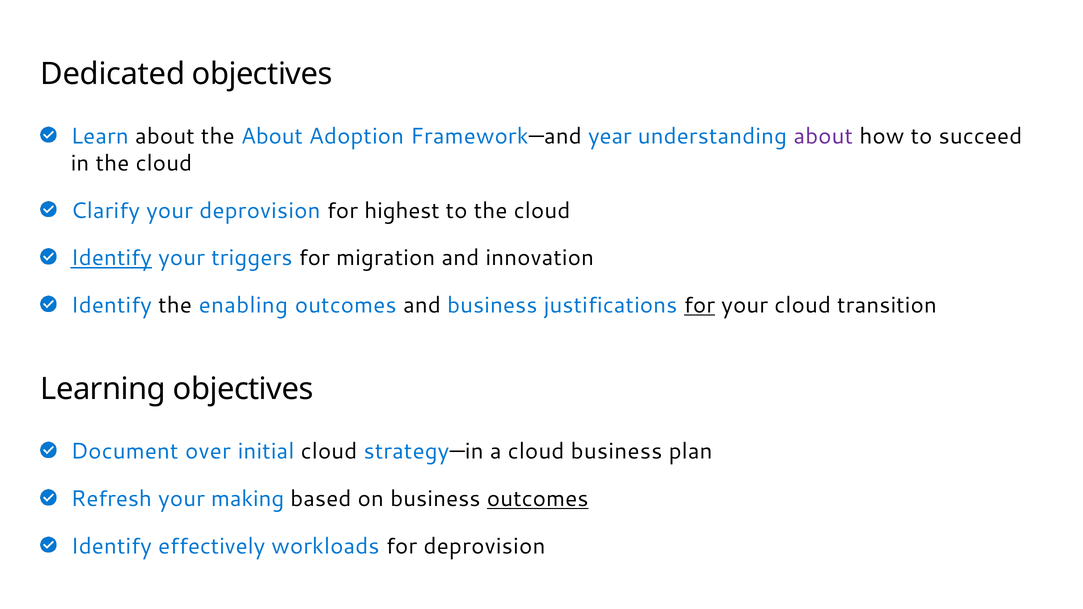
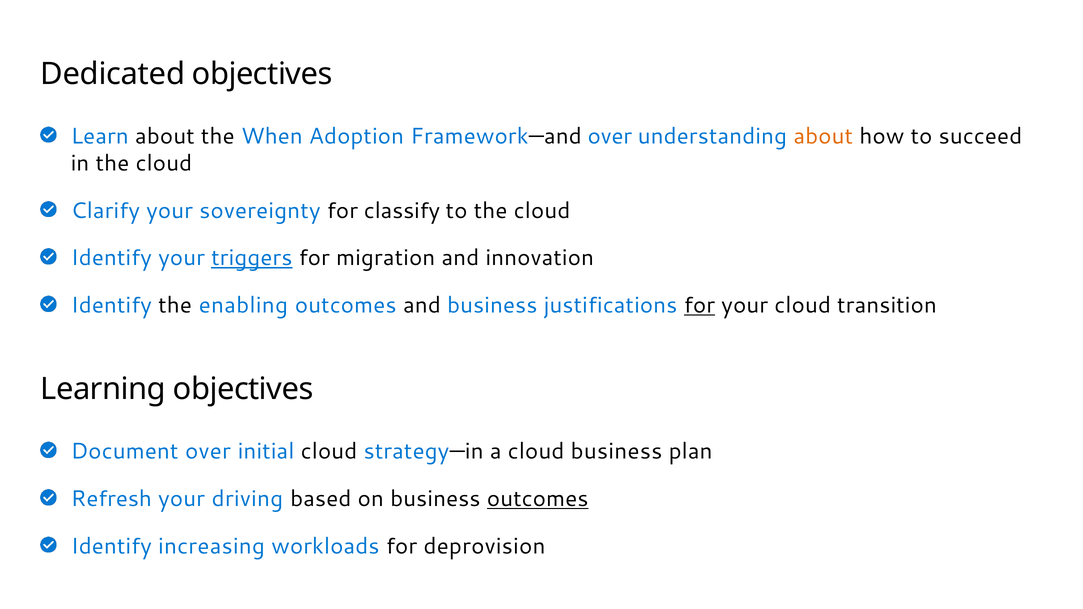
the About: About -> When
Framework—and year: year -> over
about at (823, 136) colour: purple -> orange
your deprovision: deprovision -> sovereignty
highest: highest -> classify
Identify at (111, 258) underline: present -> none
triggers underline: none -> present
making: making -> driving
effectively: effectively -> increasing
